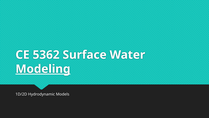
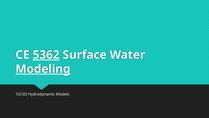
5362 underline: none -> present
